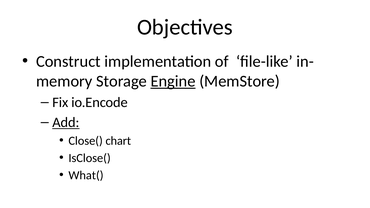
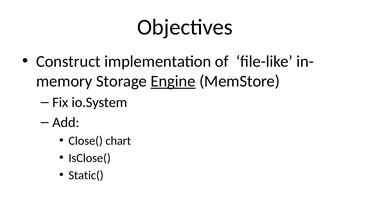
io.Encode: io.Encode -> io.System
Add underline: present -> none
What(: What( -> Static(
